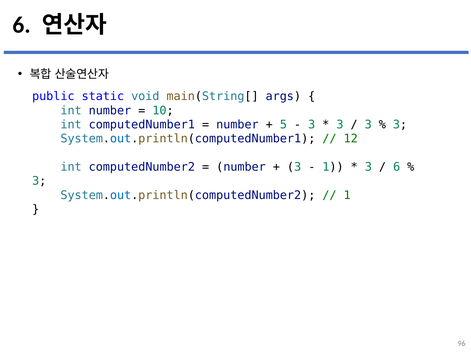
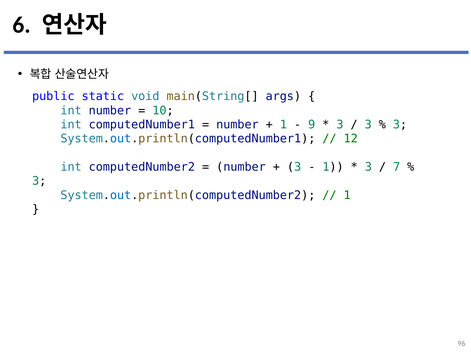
5 at (283, 125): 5 -> 1
3 at (312, 125): 3 -> 9
6 at (397, 167): 6 -> 7
